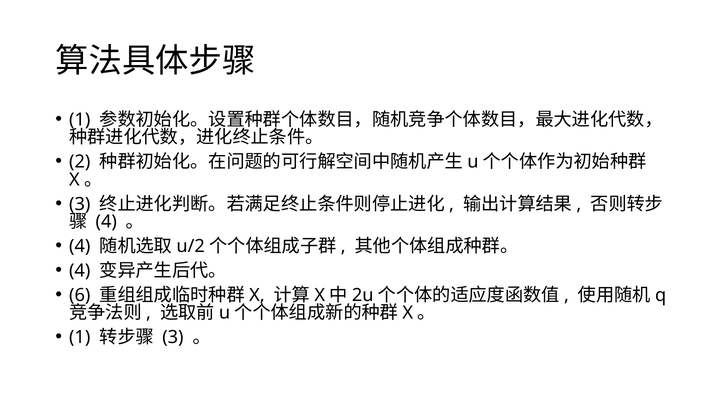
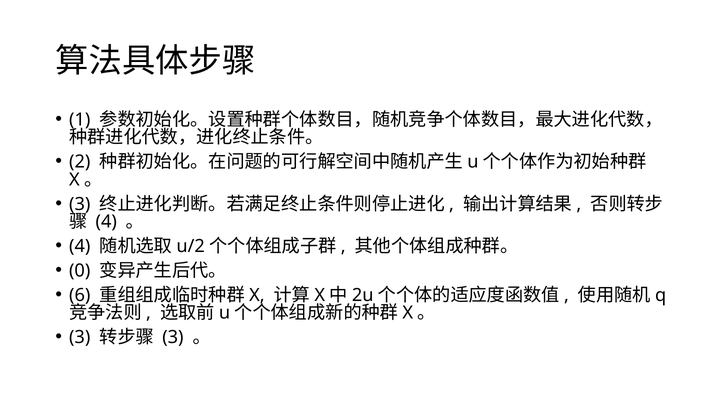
4 at (80, 271): 4 -> 0
1 at (80, 337): 1 -> 3
